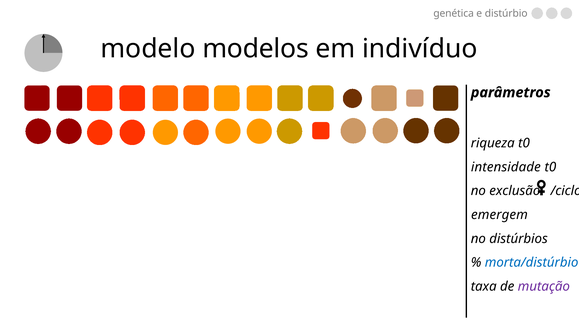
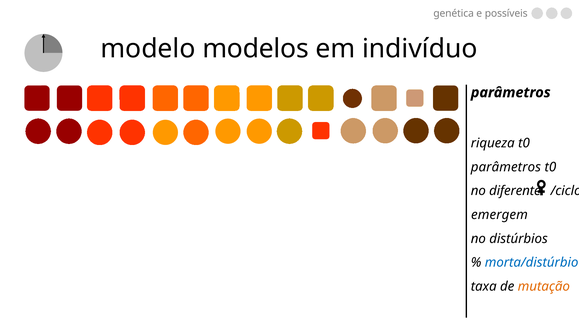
distúrbio: distúrbio -> possíveis
intensidade at (506, 167): intensidade -> parâmetros
exclusão: exclusão -> diferente
mutação colour: purple -> orange
